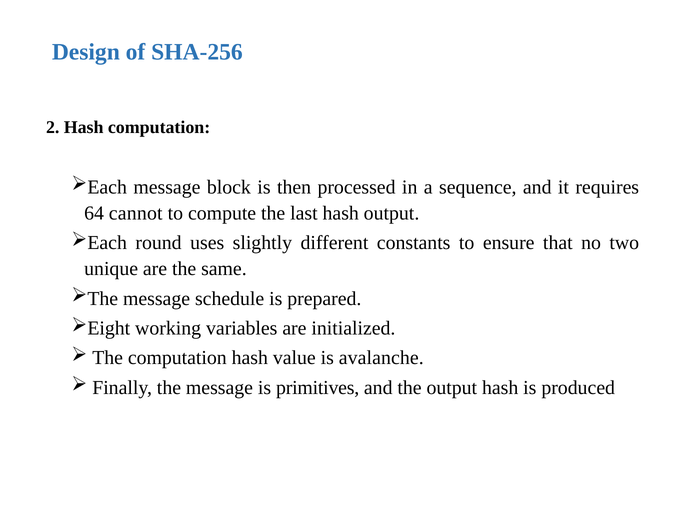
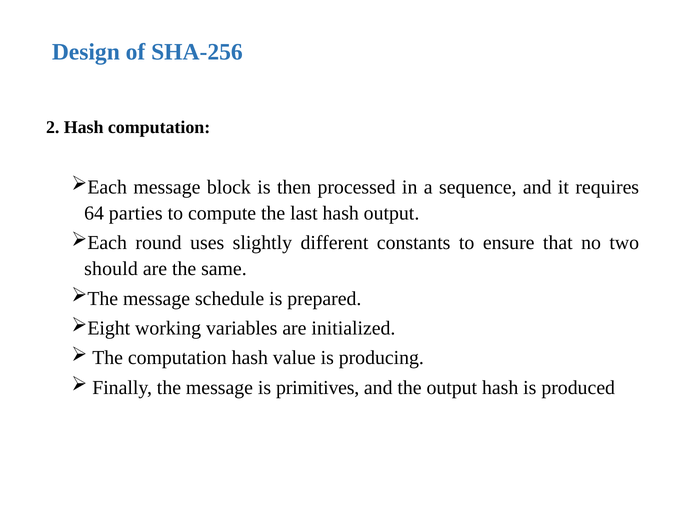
cannot: cannot -> parties
unique: unique -> should
avalanche: avalanche -> producing
